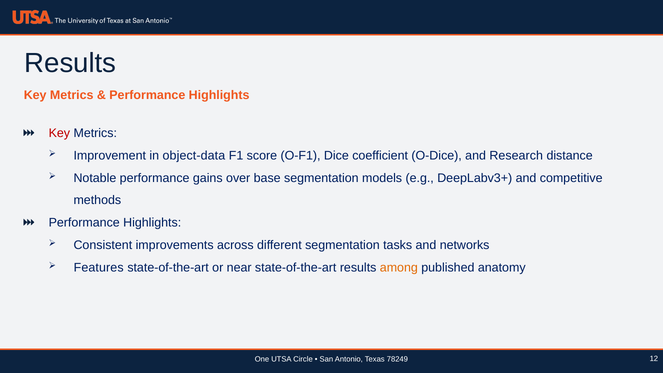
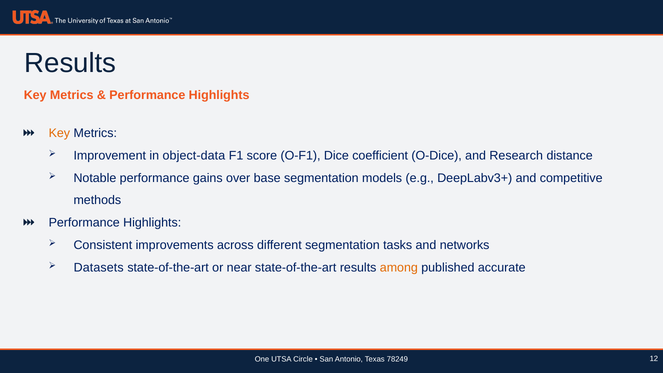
Key at (59, 133) colour: red -> orange
Features: Features -> Datasets
anatomy: anatomy -> accurate
